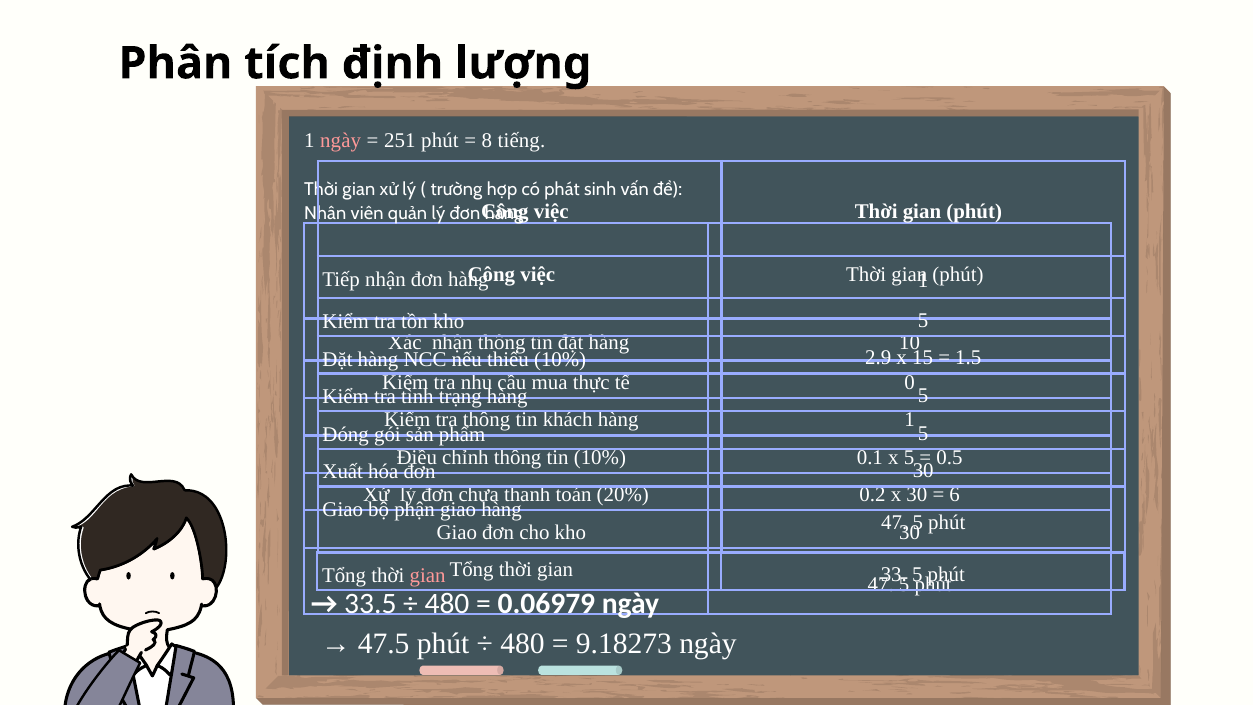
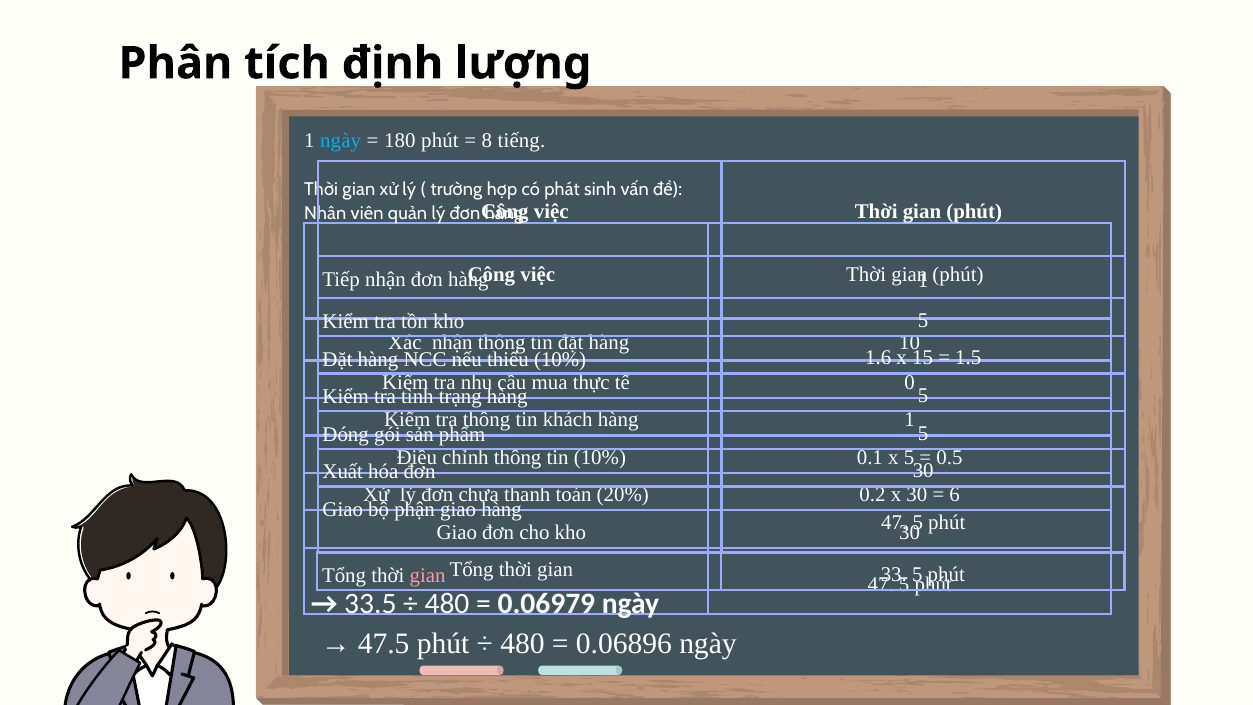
ngày at (341, 141) colour: pink -> light blue
251: 251 -> 180
2.9: 2.9 -> 1.6
9.18273: 9.18273 -> 0.06896
